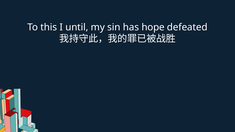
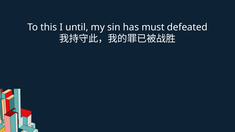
hope: hope -> must
